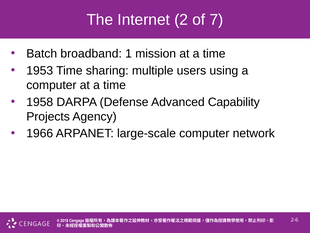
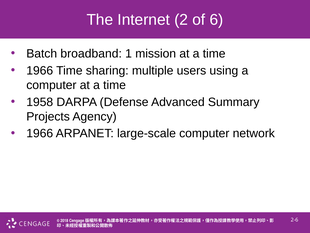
7: 7 -> 6
1953 at (40, 70): 1953 -> 1966
Capability: Capability -> Summary
